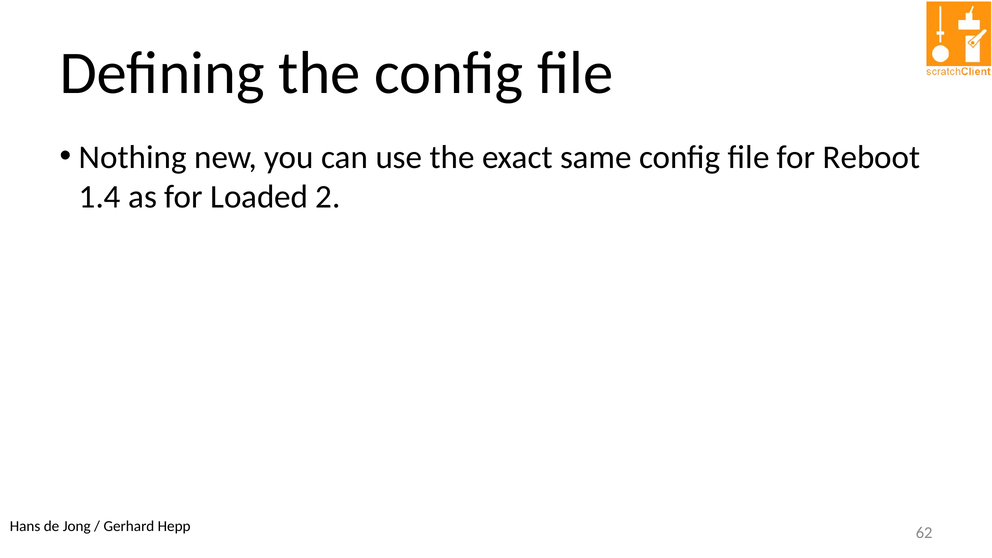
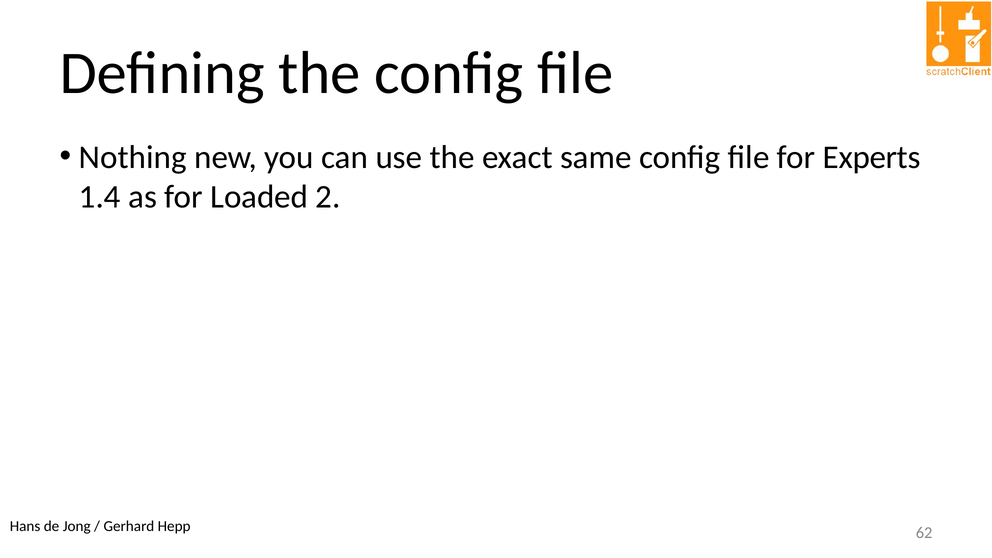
Reboot: Reboot -> Experts
